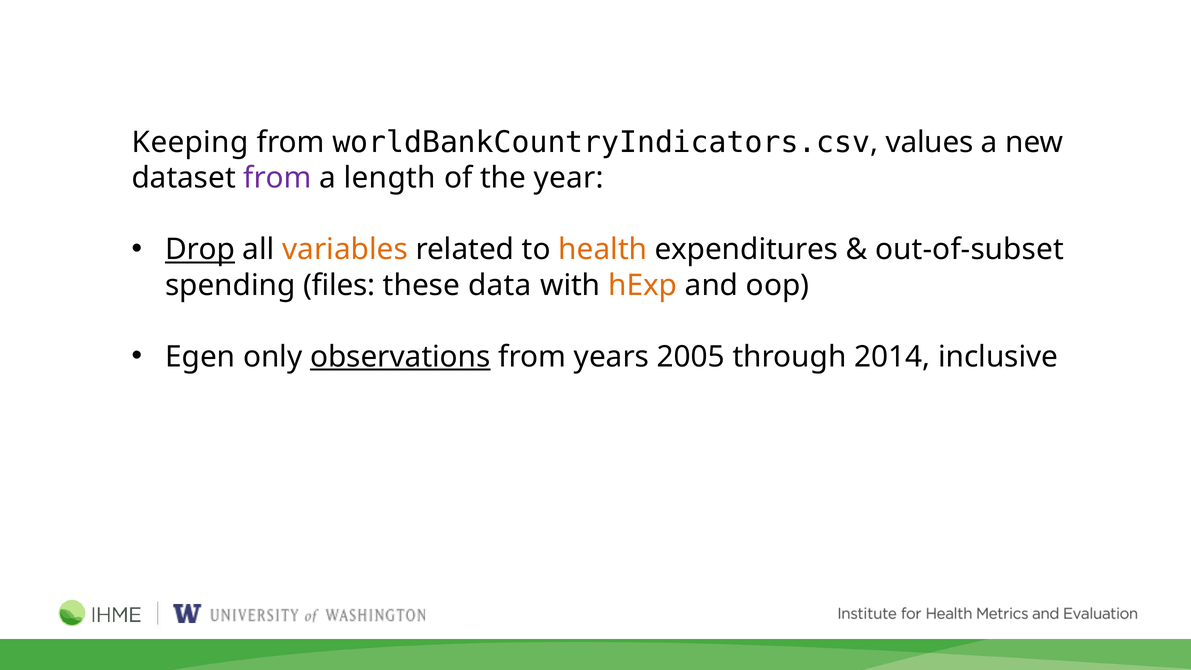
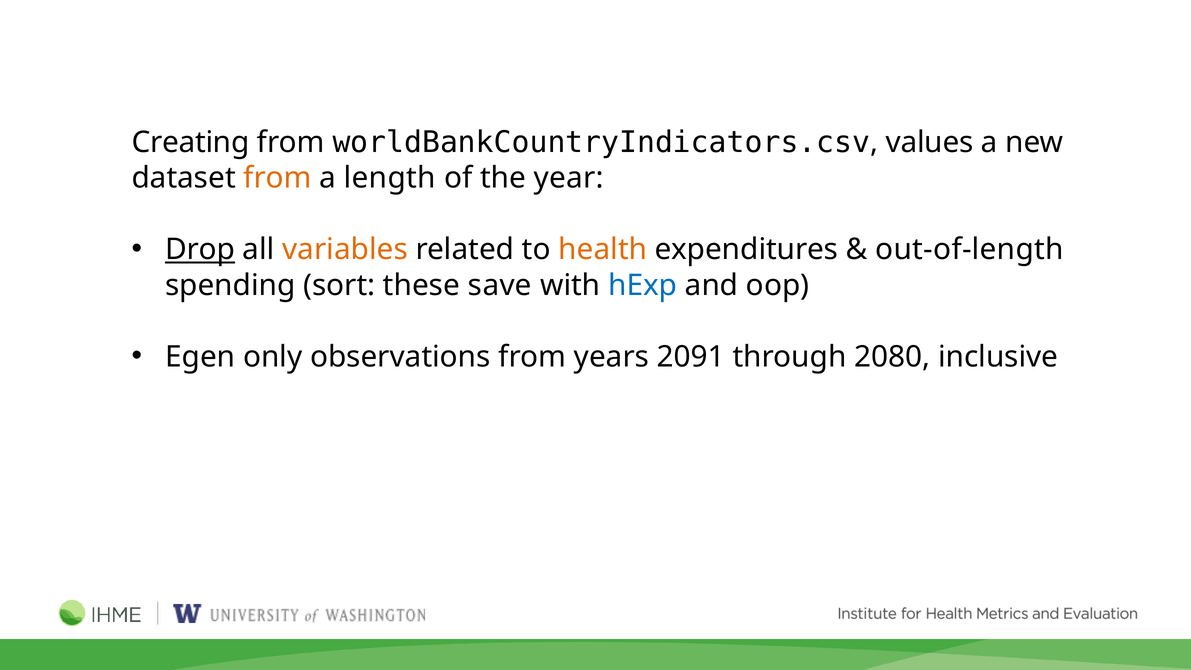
Keeping: Keeping -> Creating
from at (277, 178) colour: purple -> orange
out-of-subset: out-of-subset -> out-of-length
files: files -> sort
data: data -> save
hExp colour: orange -> blue
observations underline: present -> none
2005: 2005 -> 2091
2014: 2014 -> 2080
